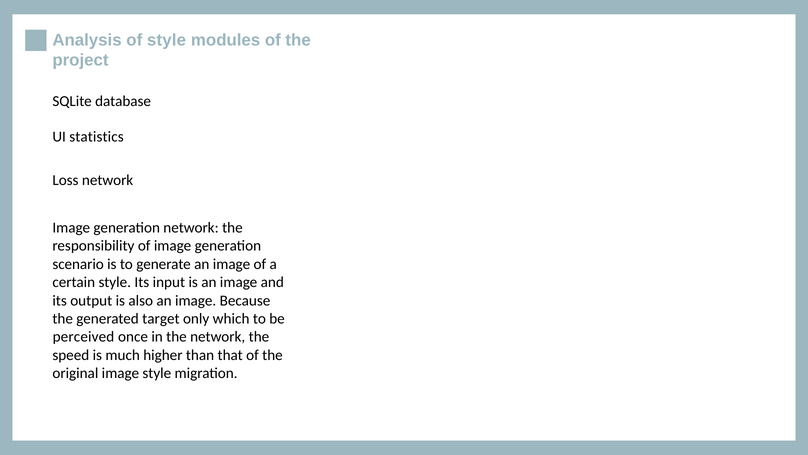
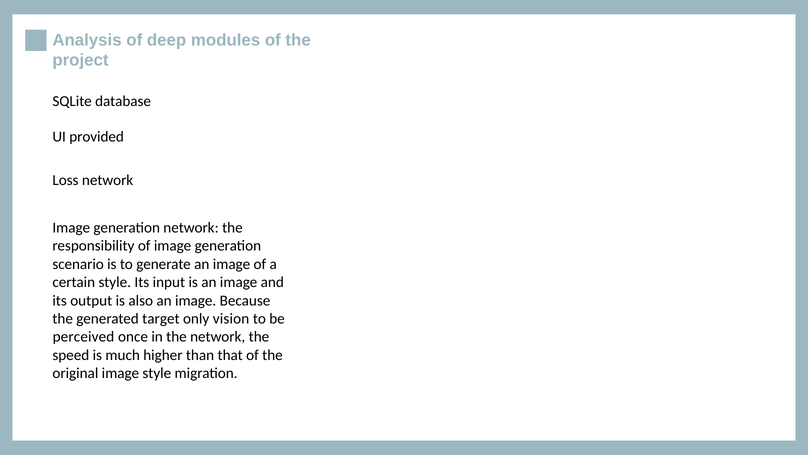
of style: style -> deep
statistics: statistics -> provided
which: which -> vision
